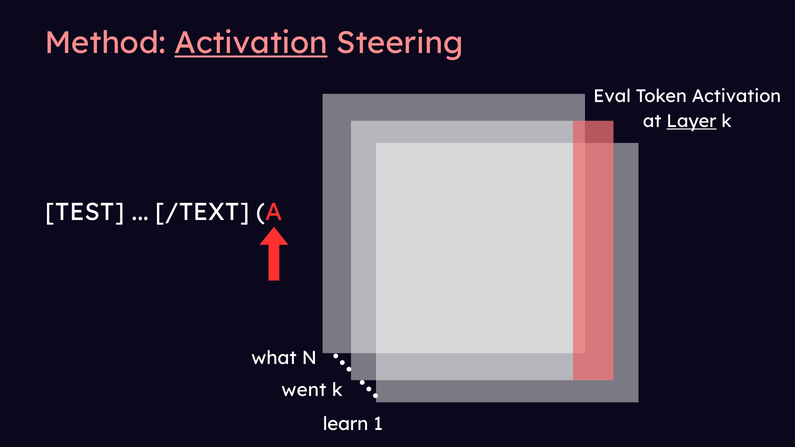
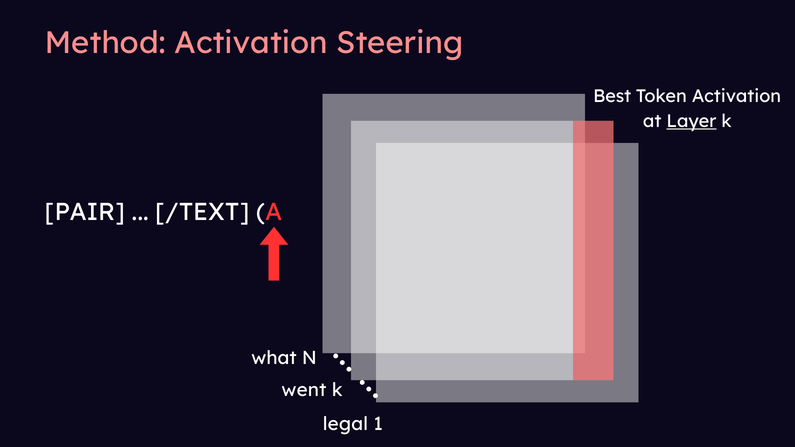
Activation at (251, 43) underline: present -> none
Eval: Eval -> Best
TEST: TEST -> PAIR
learn: learn -> legal
